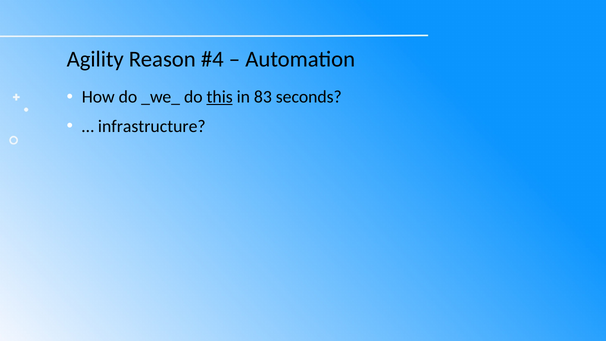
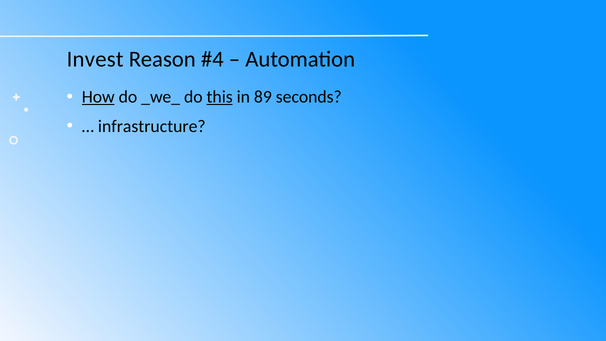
Agility: Agility -> Invest
How underline: none -> present
83: 83 -> 89
